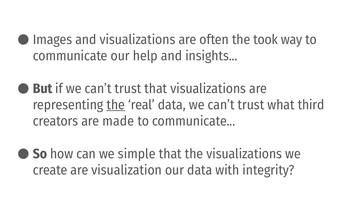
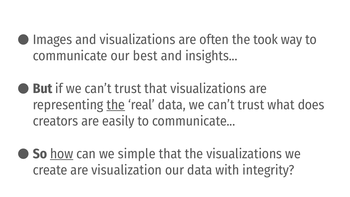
help: help -> best
third: third -> does
made: made -> easily
how underline: none -> present
